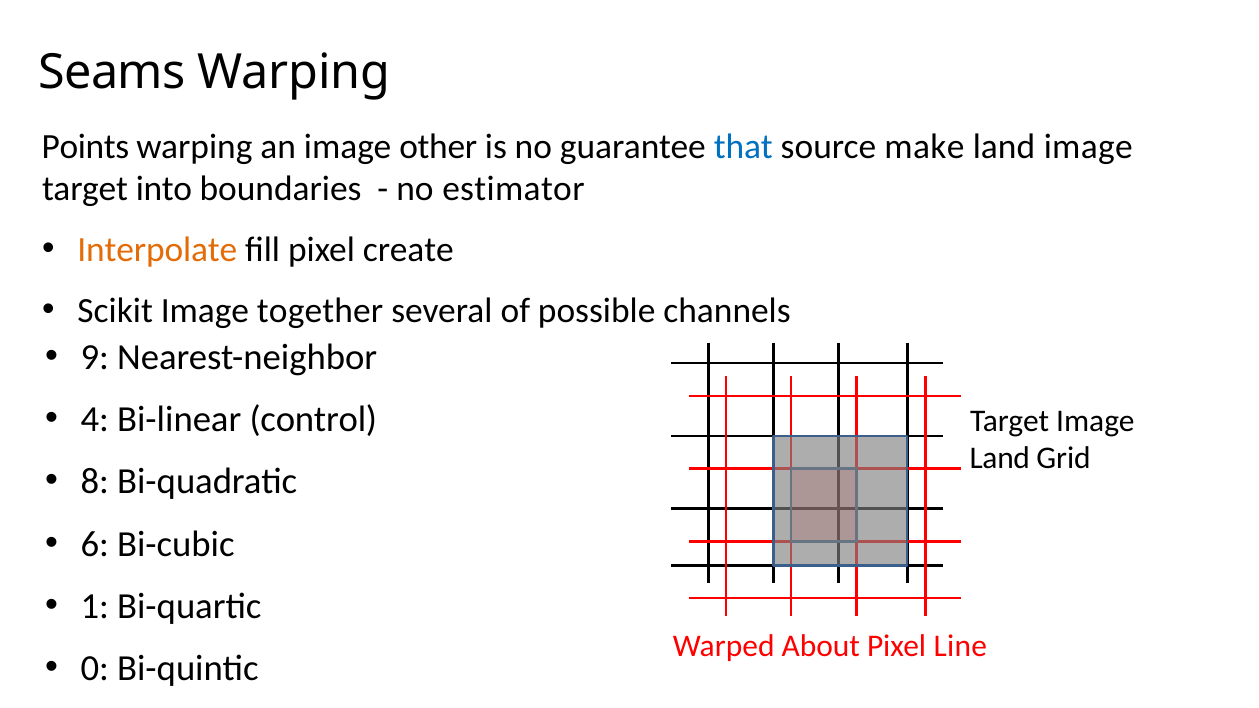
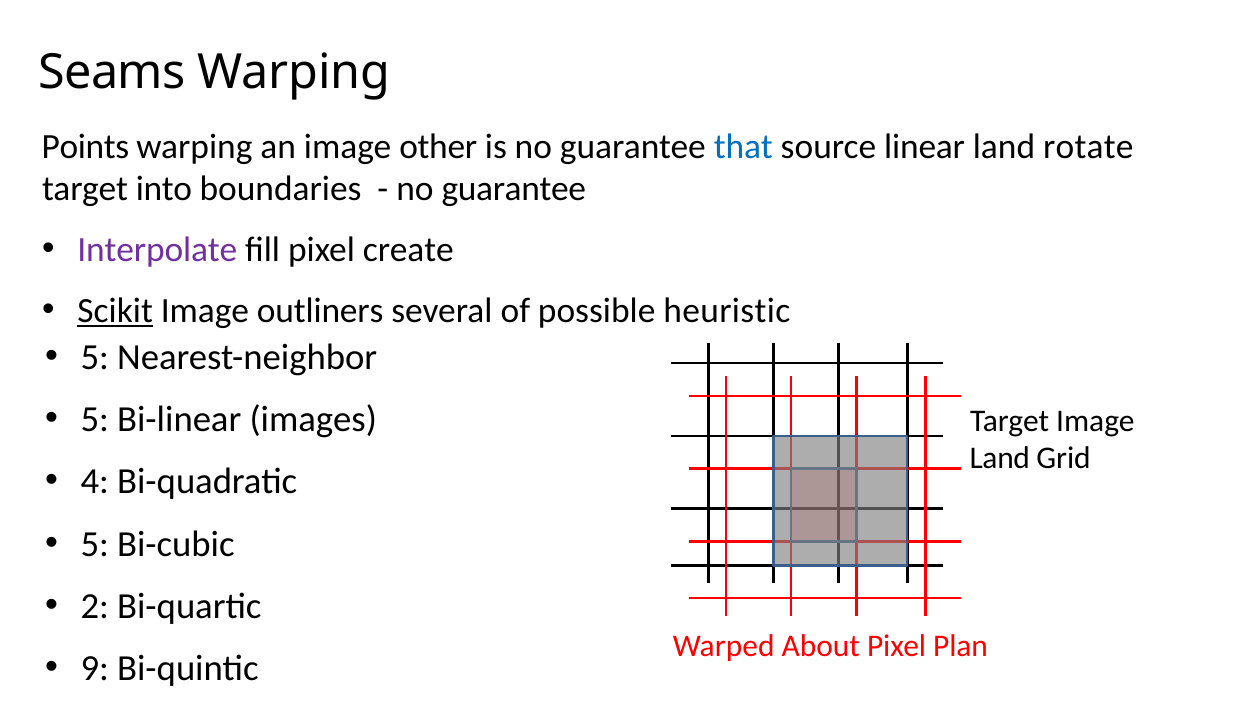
make: make -> linear
land image: image -> rotate
estimator at (513, 189): estimator -> guarantee
Interpolate colour: orange -> purple
Scikit underline: none -> present
together: together -> outliners
channels: channels -> heuristic
9 at (95, 357): 9 -> 5
4 at (95, 419): 4 -> 5
control: control -> images
8: 8 -> 4
6 at (95, 544): 6 -> 5
1: 1 -> 2
Line: Line -> Plan
0: 0 -> 9
